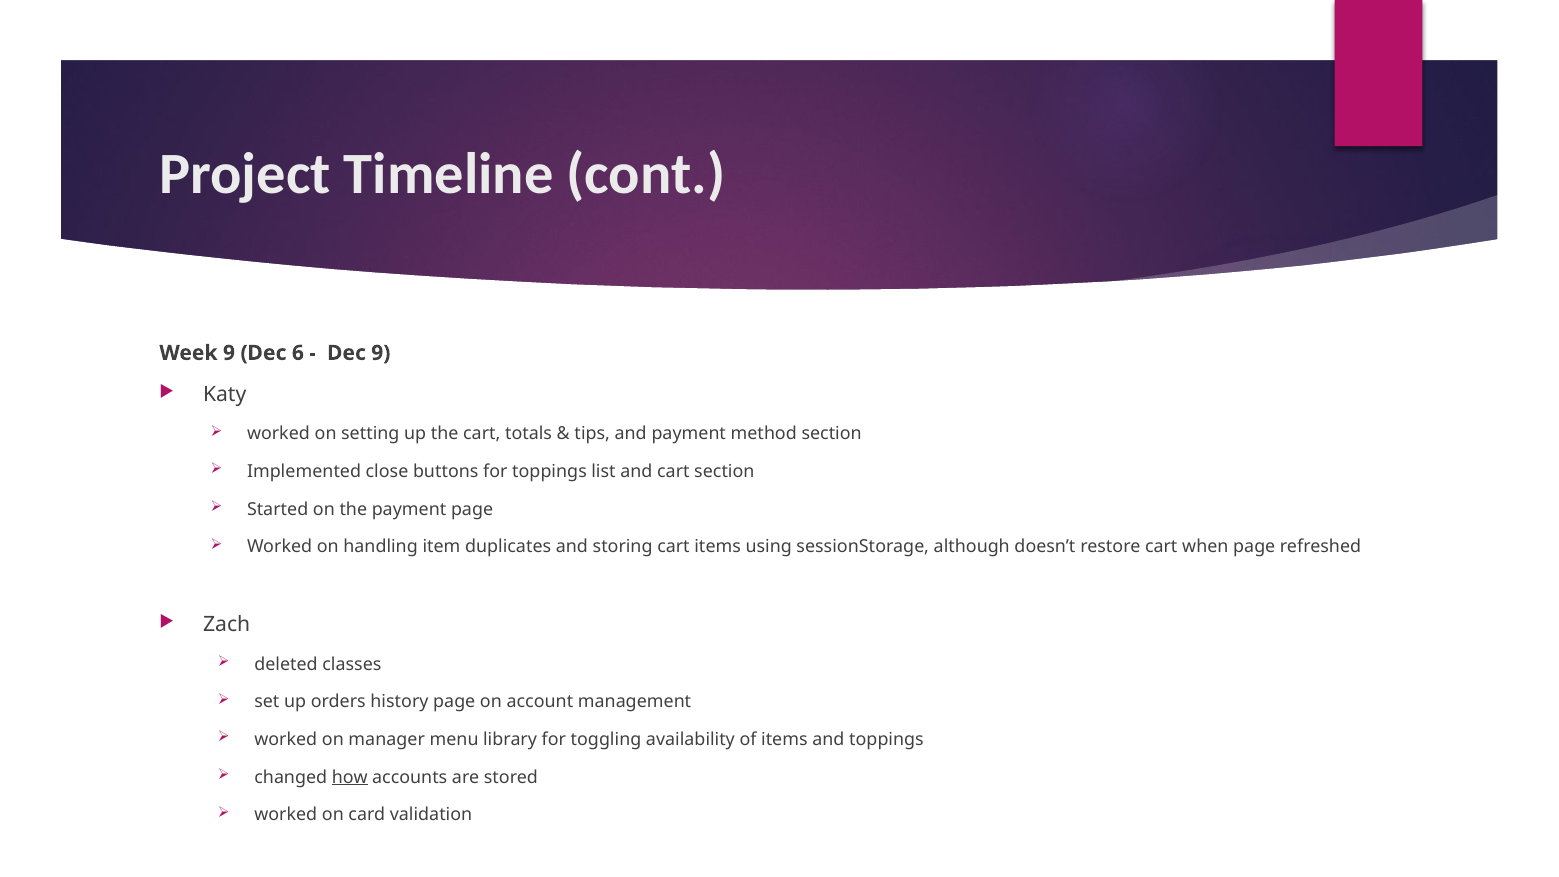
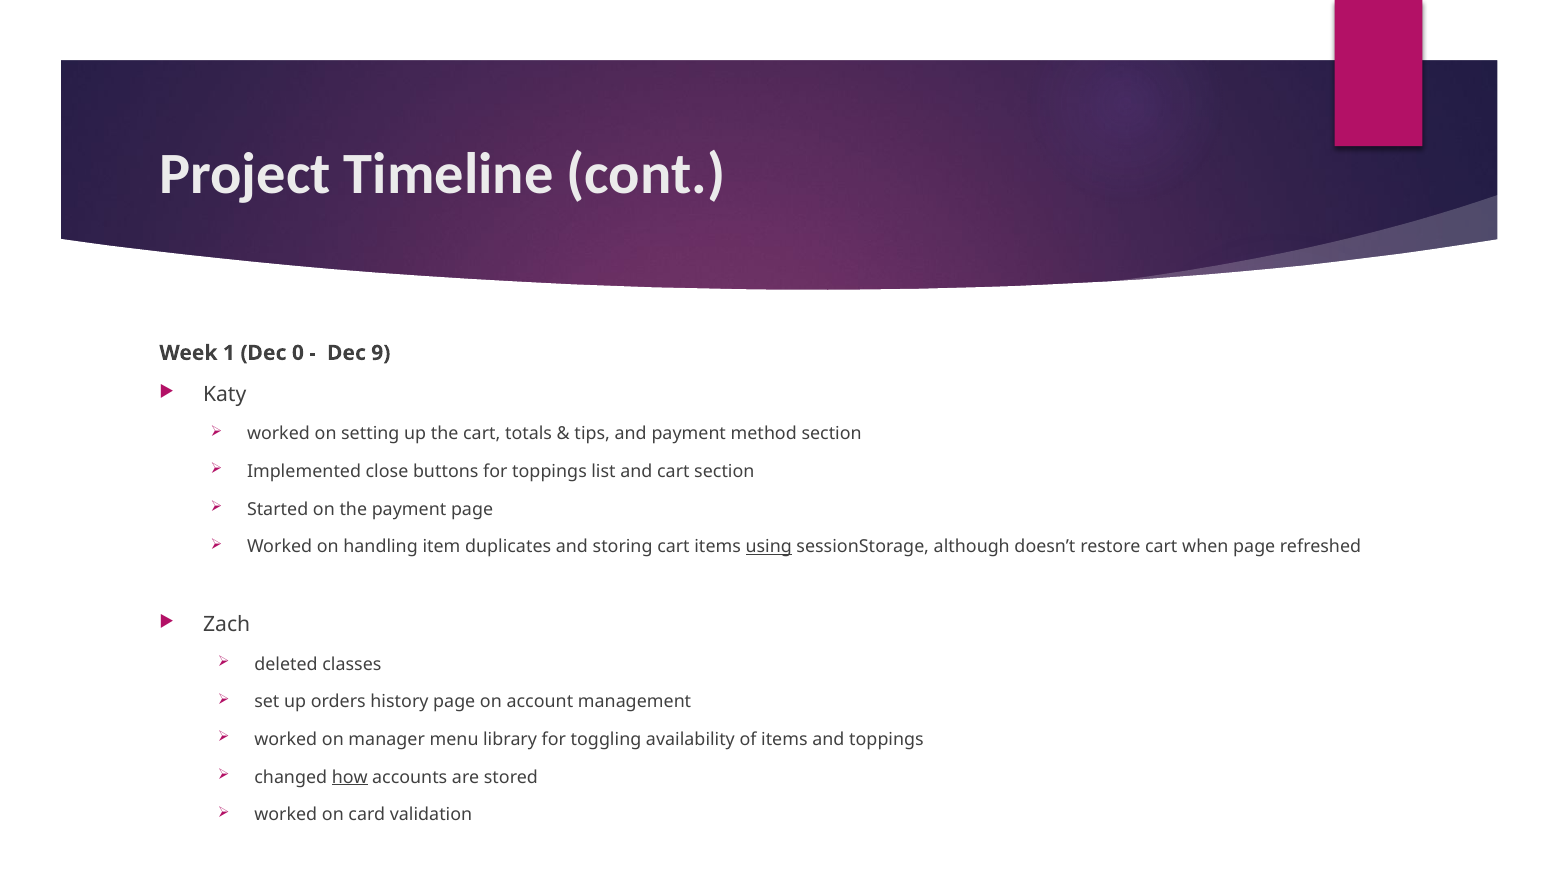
Week 9: 9 -> 1
6: 6 -> 0
using underline: none -> present
